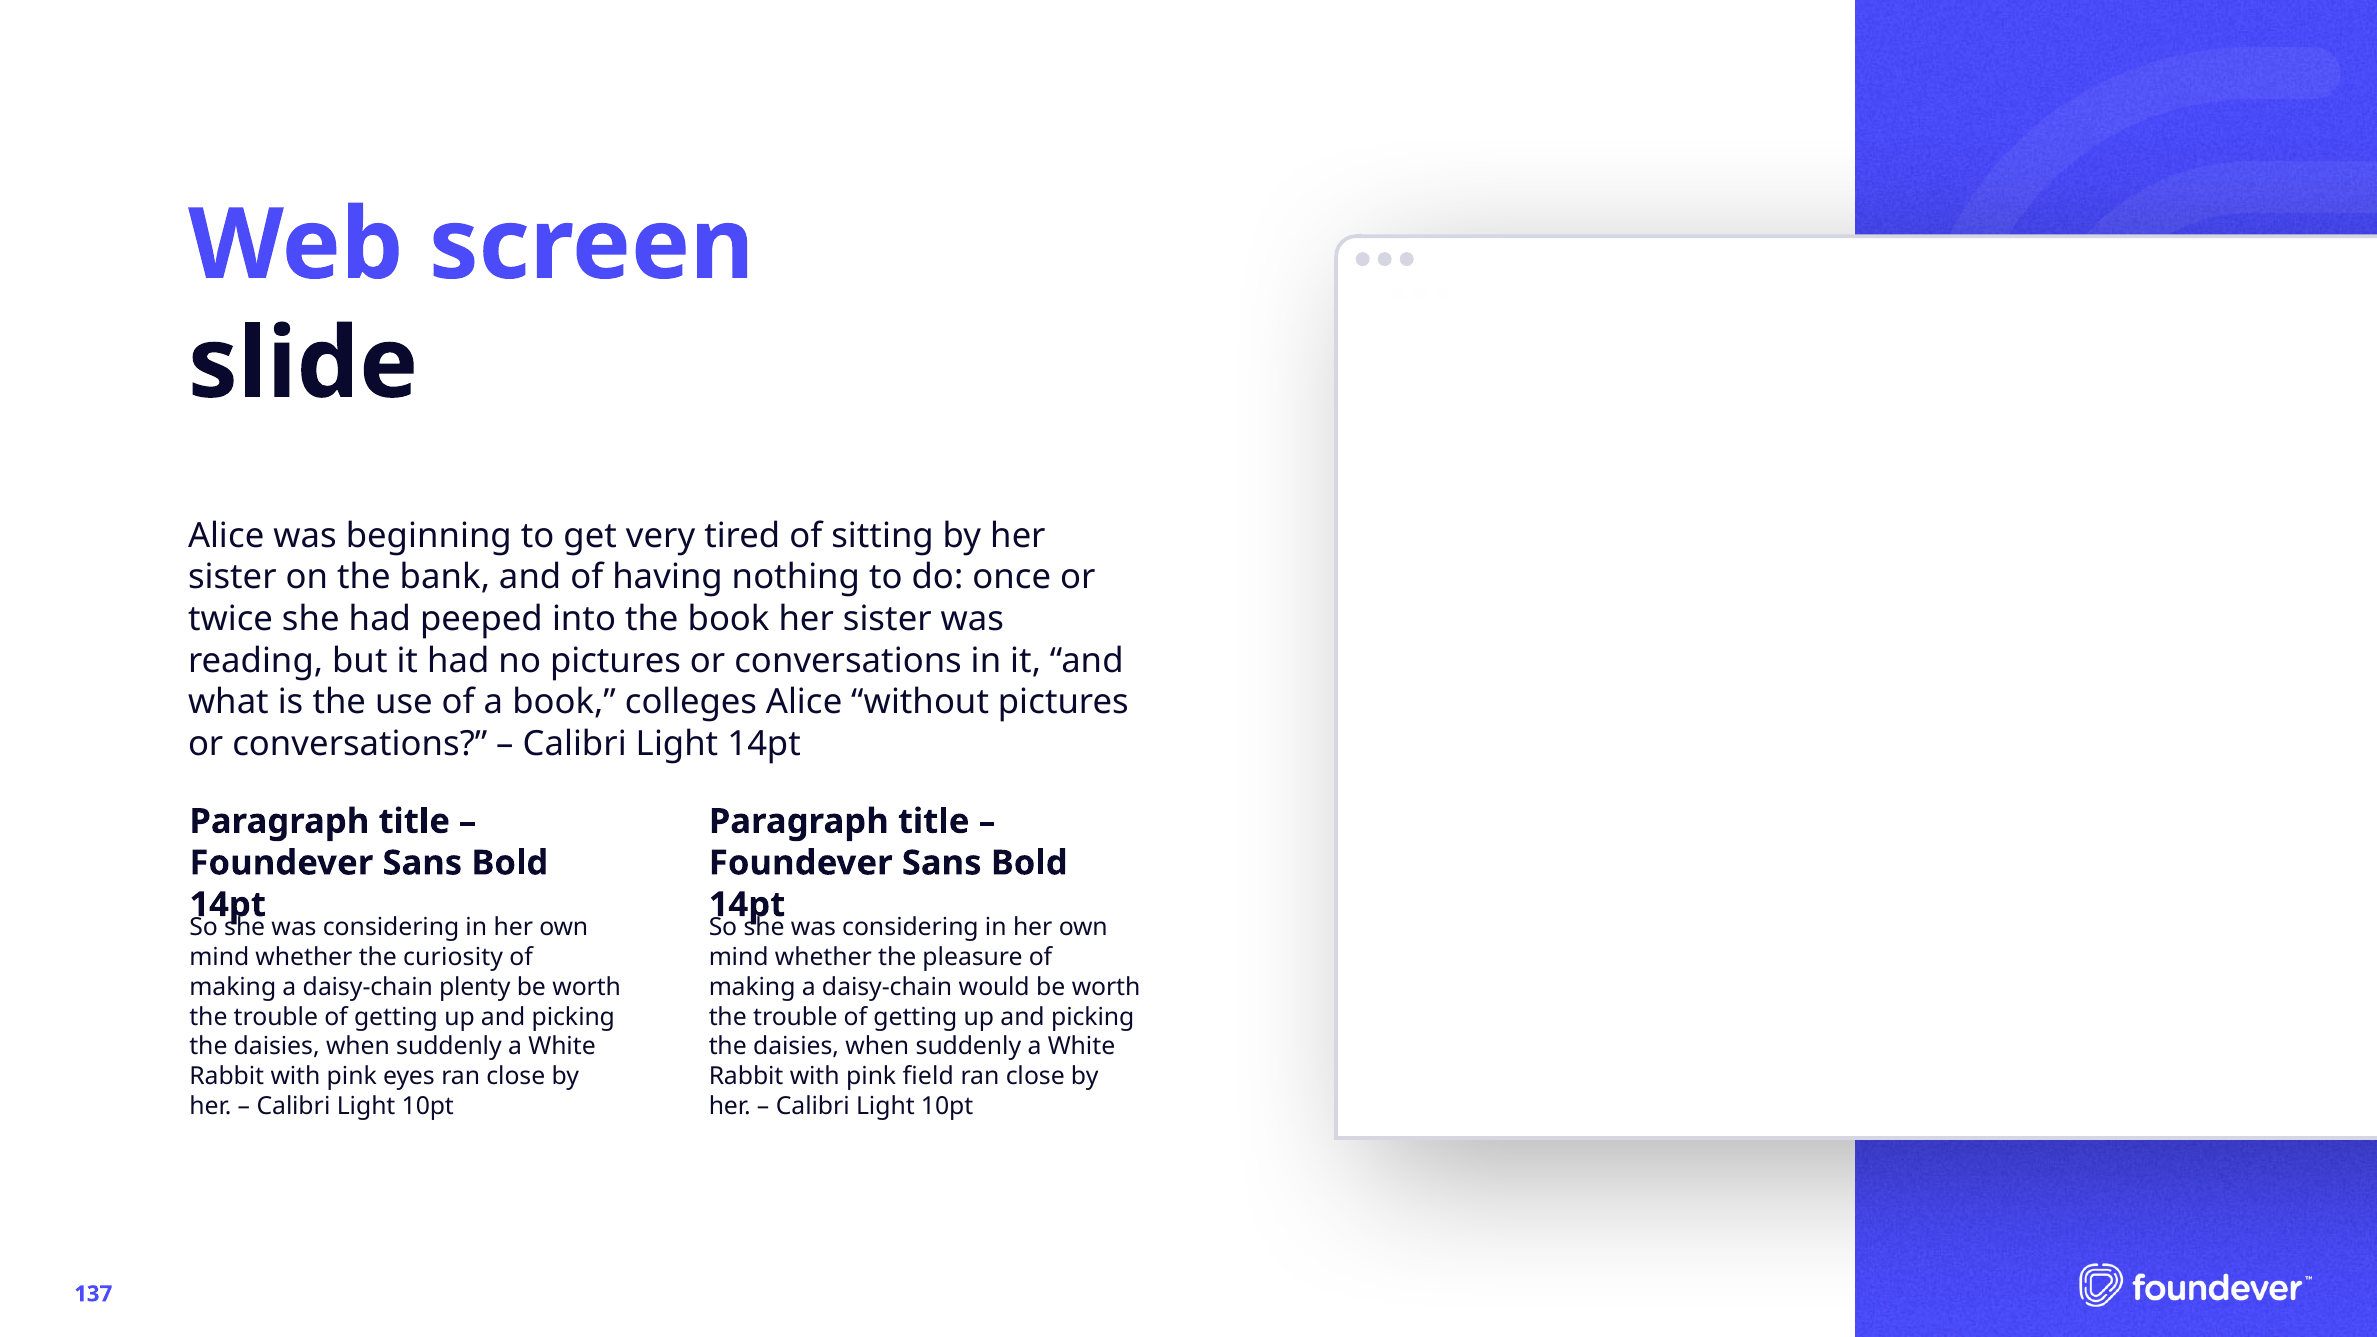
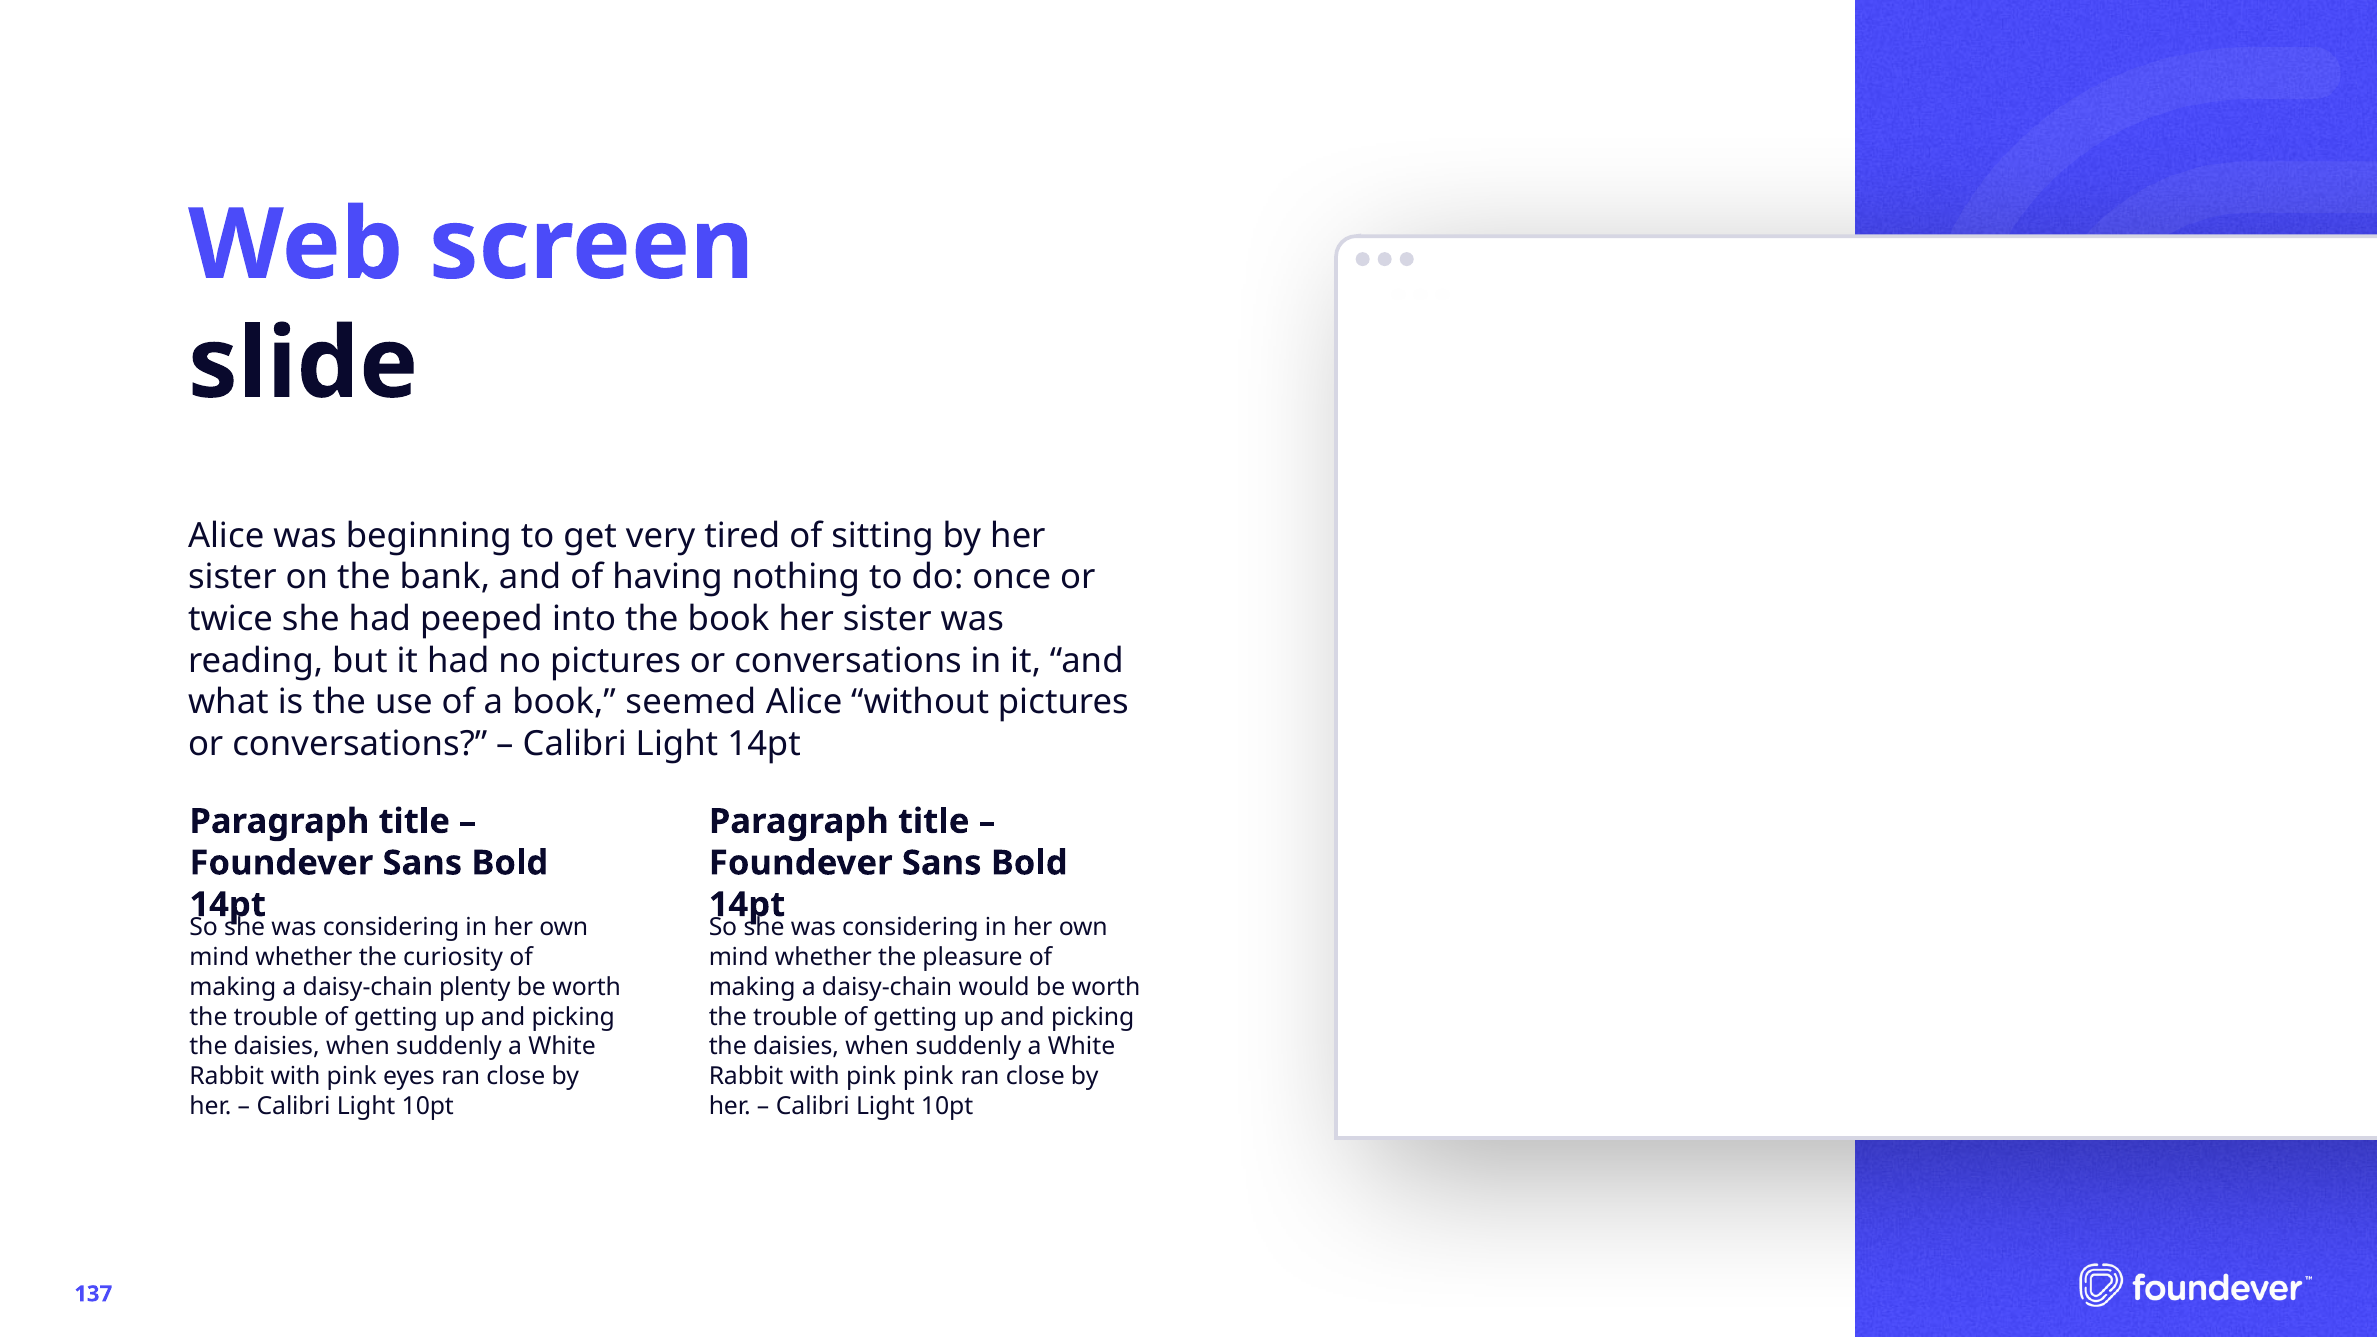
colleges: colleges -> seemed
pink field: field -> pink
